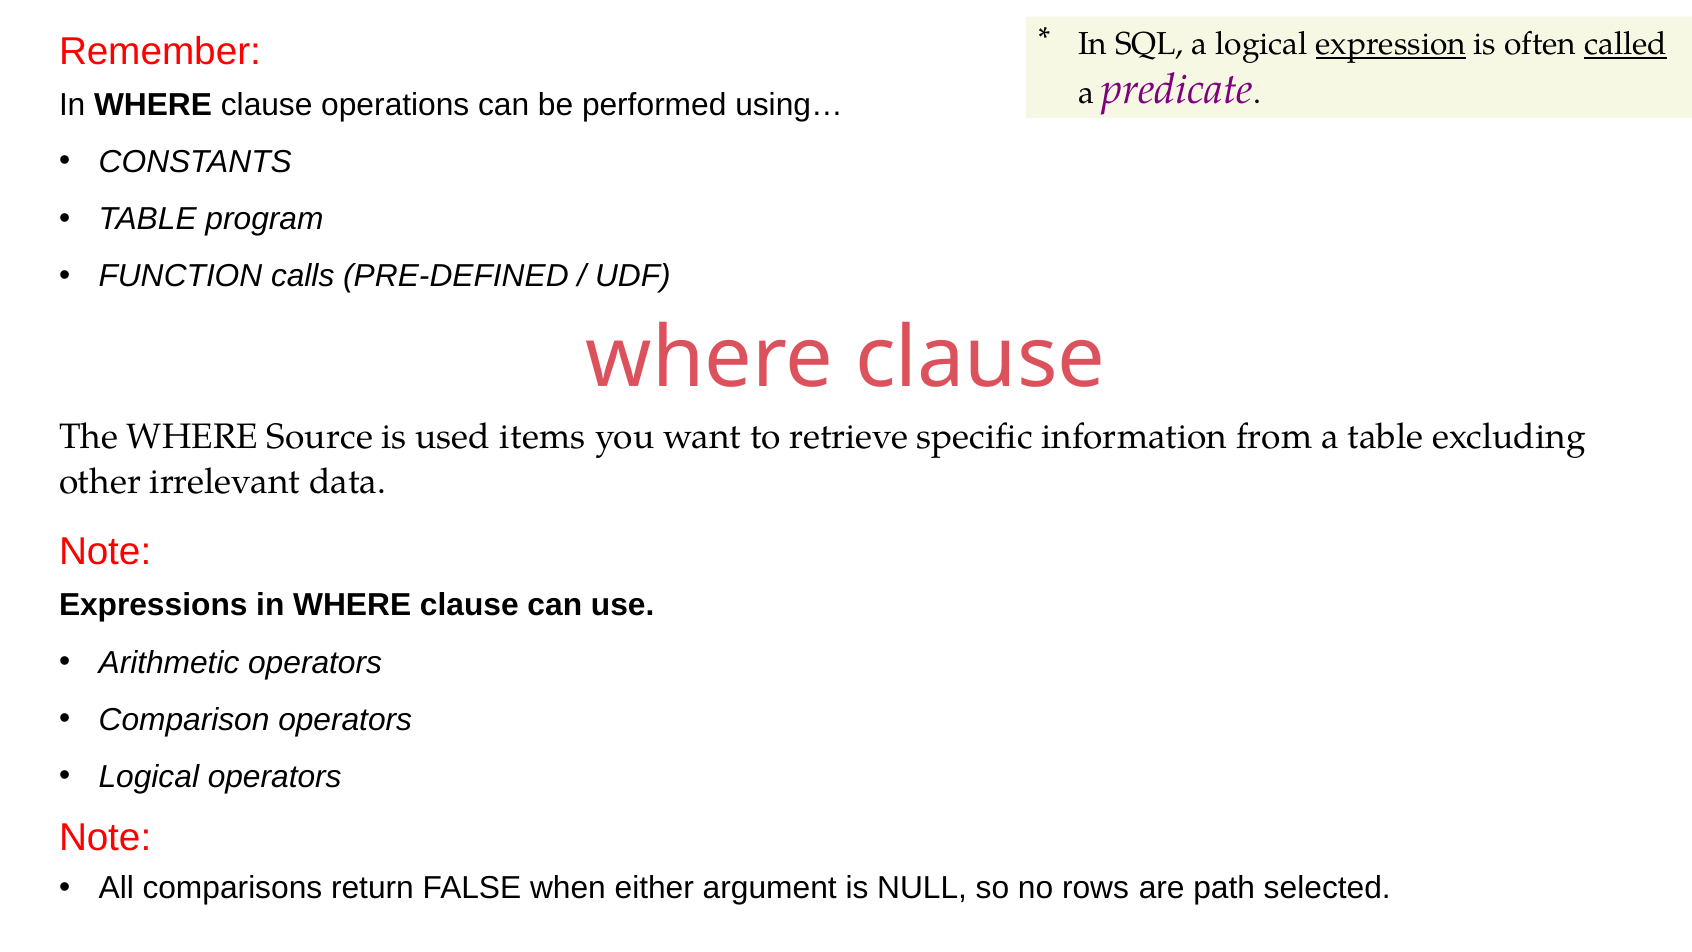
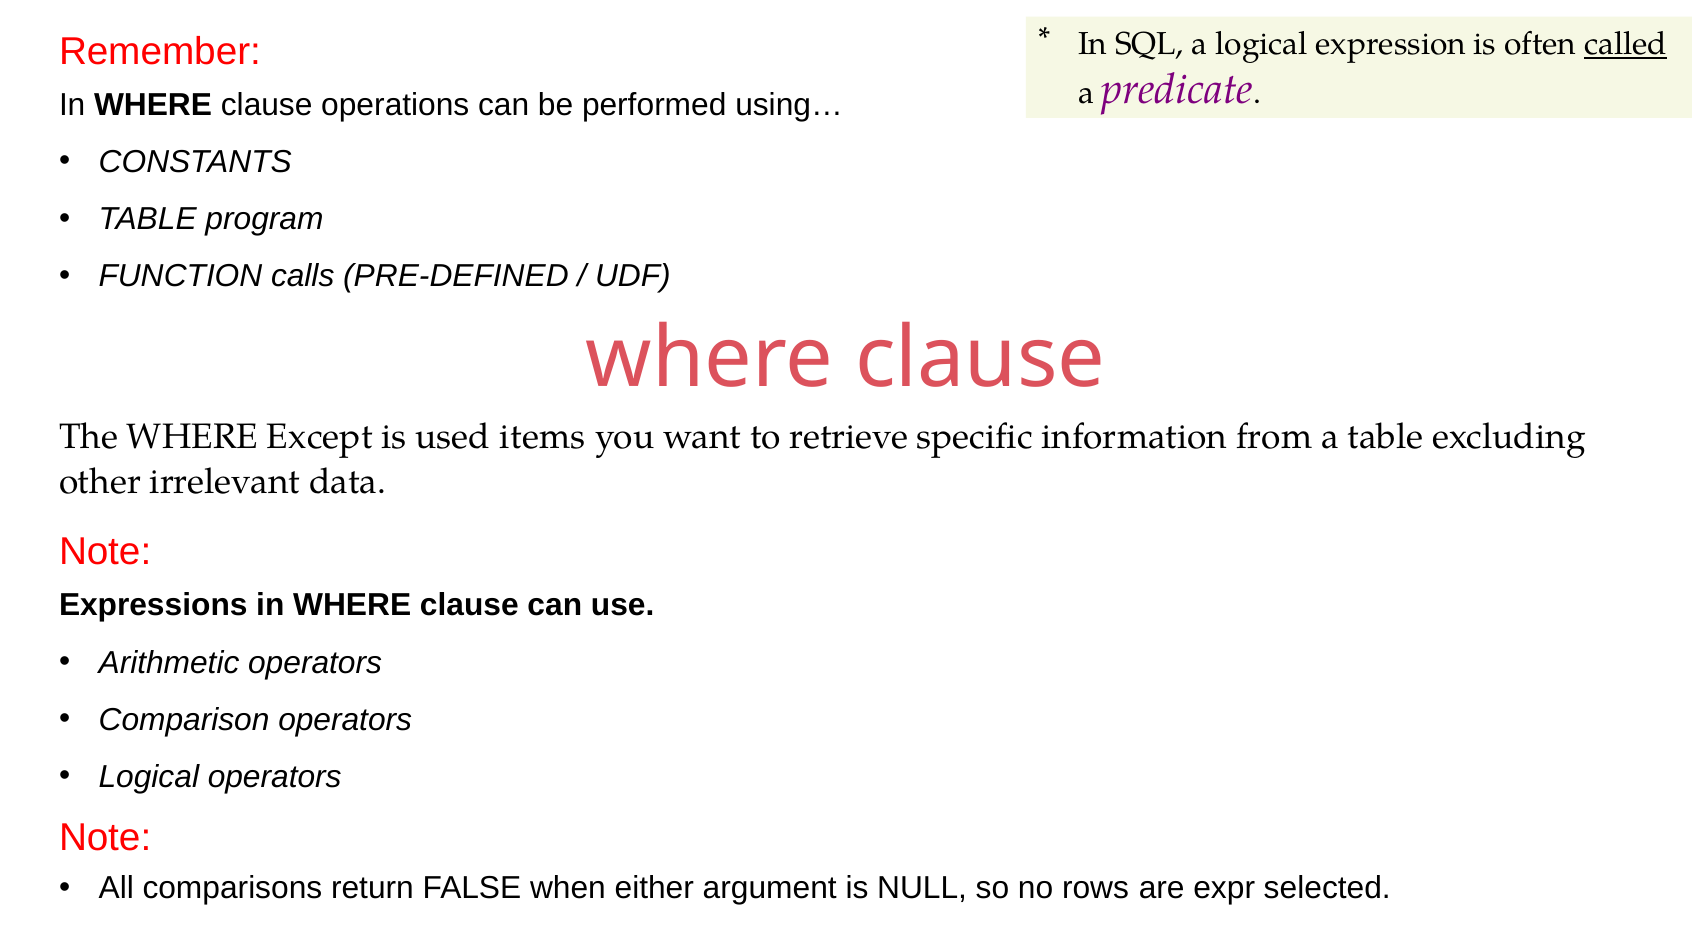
expression underline: present -> none
Source: Source -> Except
path: path -> expr
